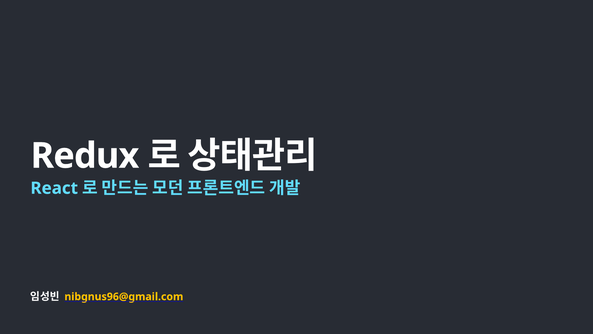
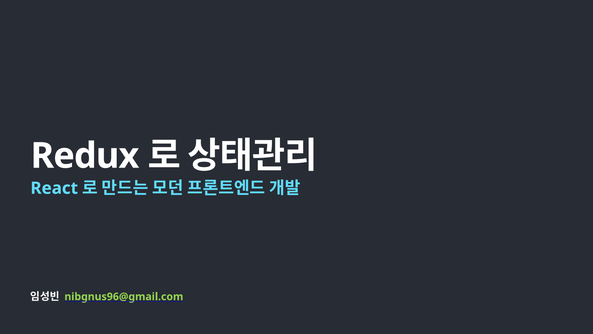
nibgnus96@gmail.com colour: yellow -> light green
